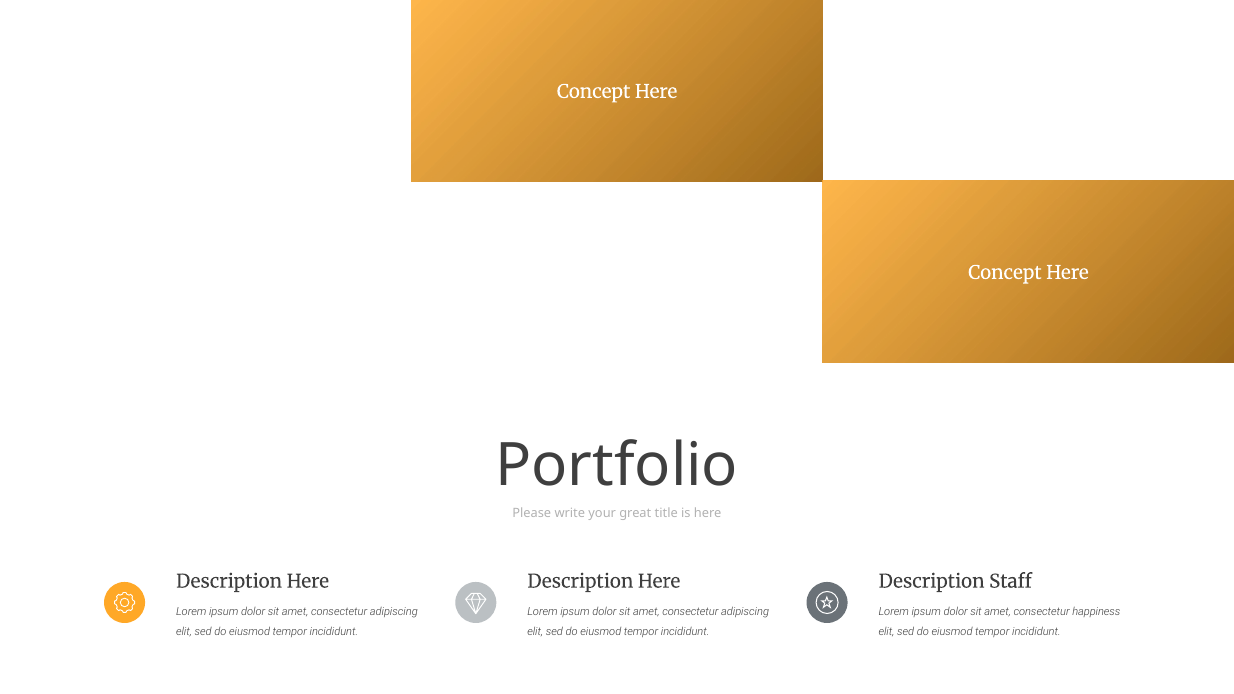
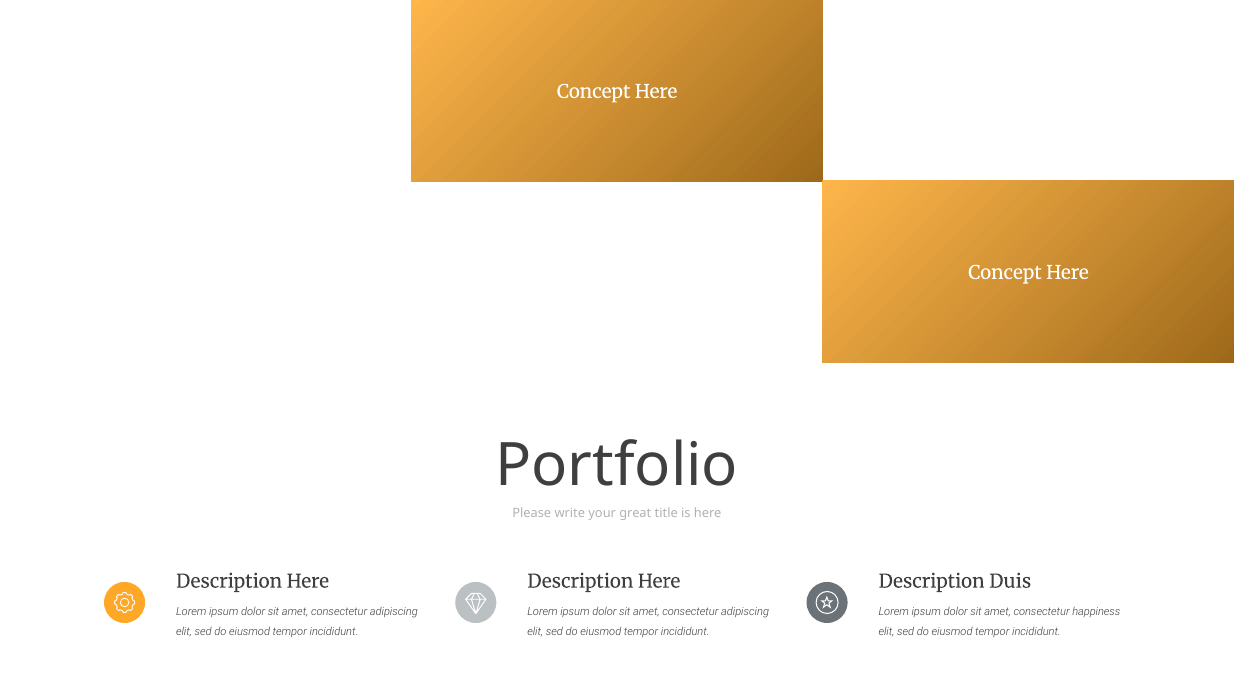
Staff: Staff -> Duis
